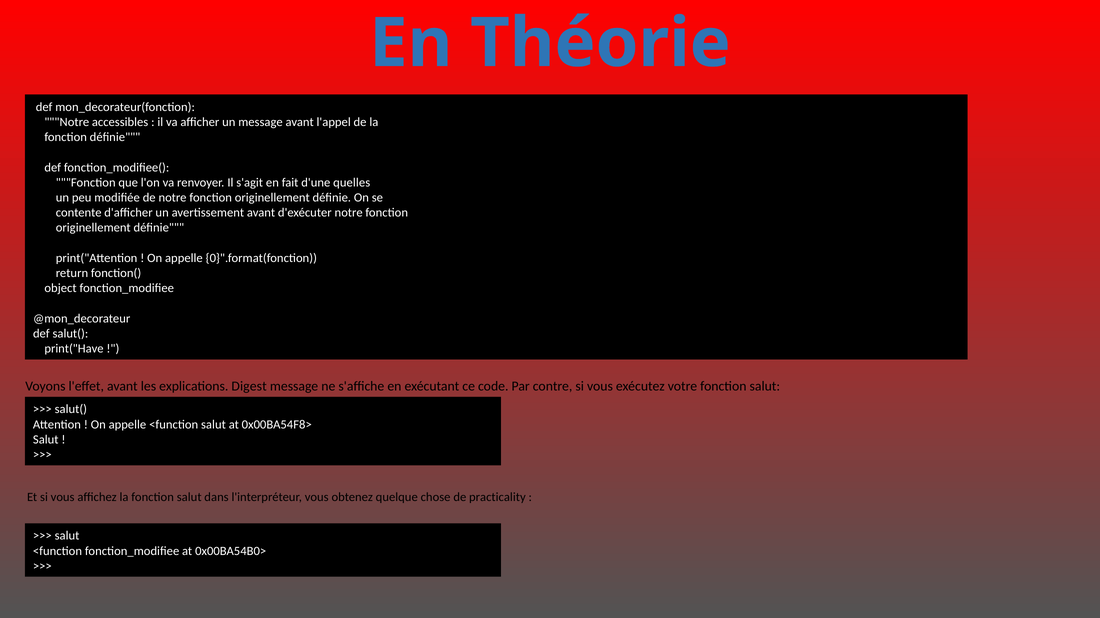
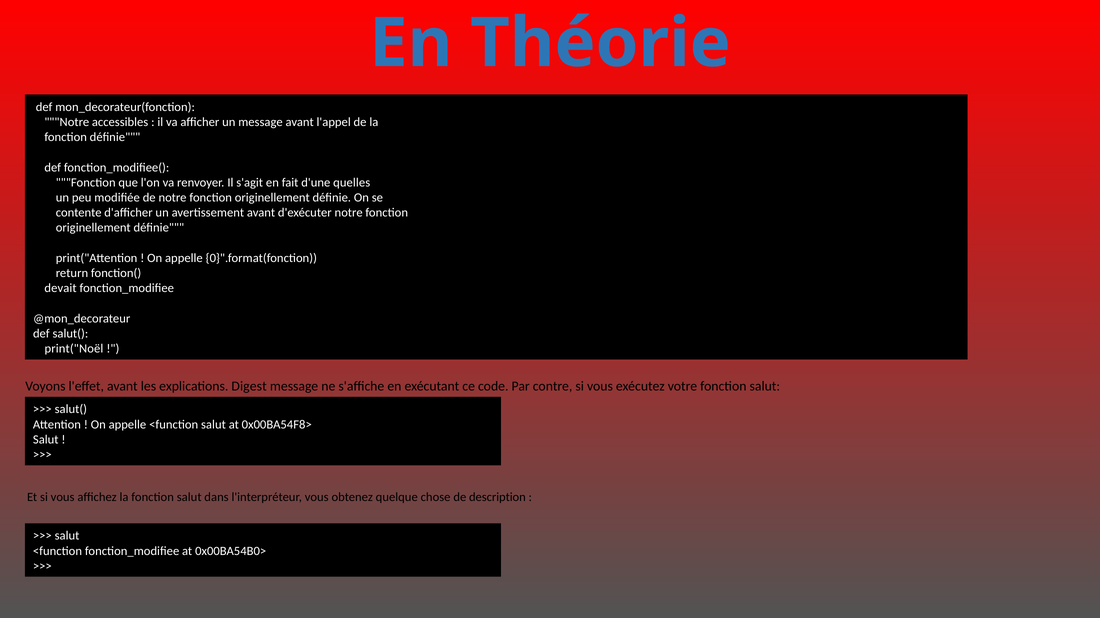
object: object -> devait
print("Have: print("Have -> print("Noël
practicality: practicality -> description
